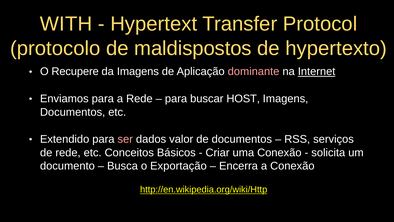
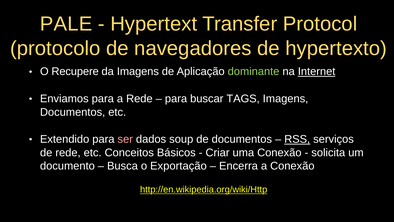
WITH: WITH -> PALE
maldispostos: maldispostos -> navegadores
dominante colour: pink -> light green
HOST: HOST -> TAGS
valor: valor -> soup
RSS underline: none -> present
